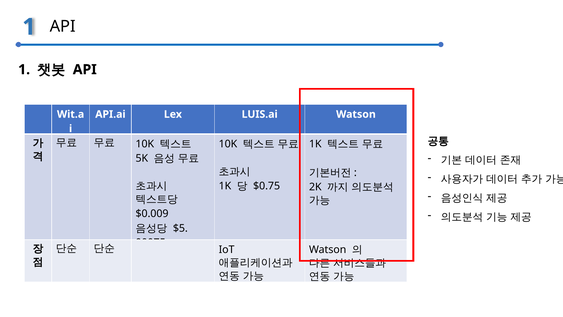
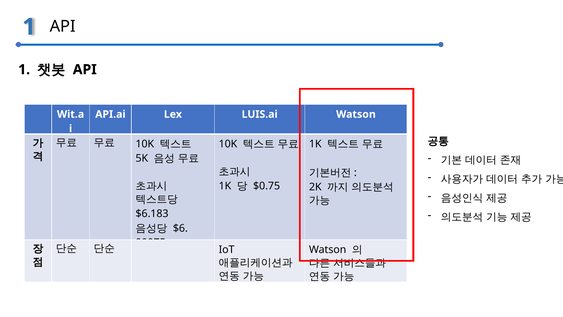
$0.009: $0.009 -> $6.183
$5: $5 -> $6
